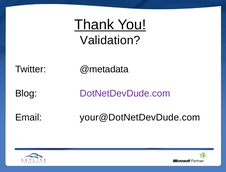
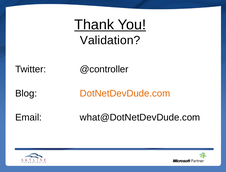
@metadata: @metadata -> @controller
DotNetDevDude.com colour: purple -> orange
your@DotNetDevDude.com: your@DotNetDevDude.com -> what@DotNetDevDude.com
